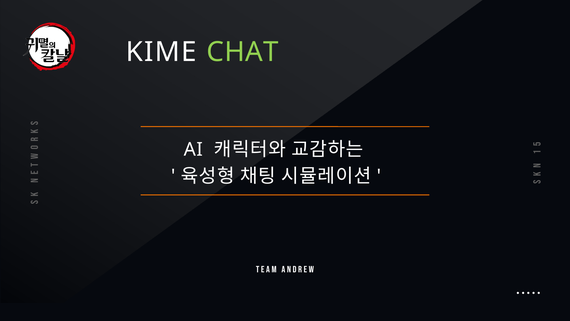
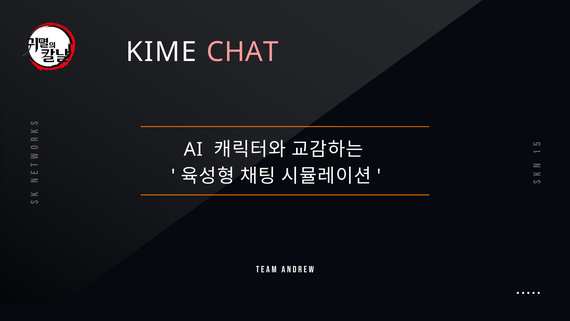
CHAT colour: light green -> pink
